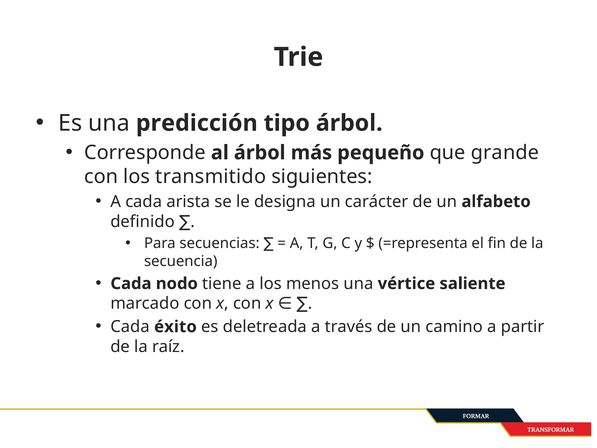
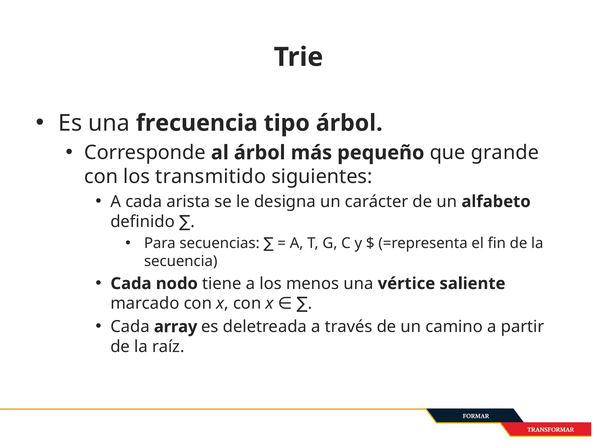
predicción: predicción -> frecuencia
éxito: éxito -> array
